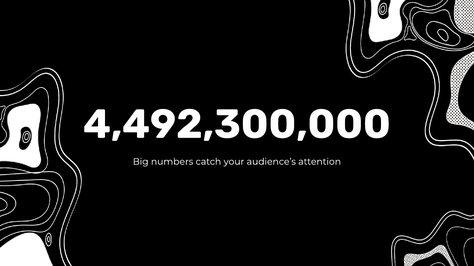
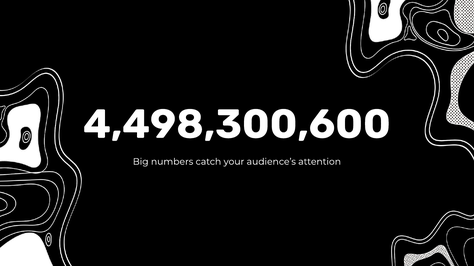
4,492,300,000: 4,492,300,000 -> 4,498,300,600
